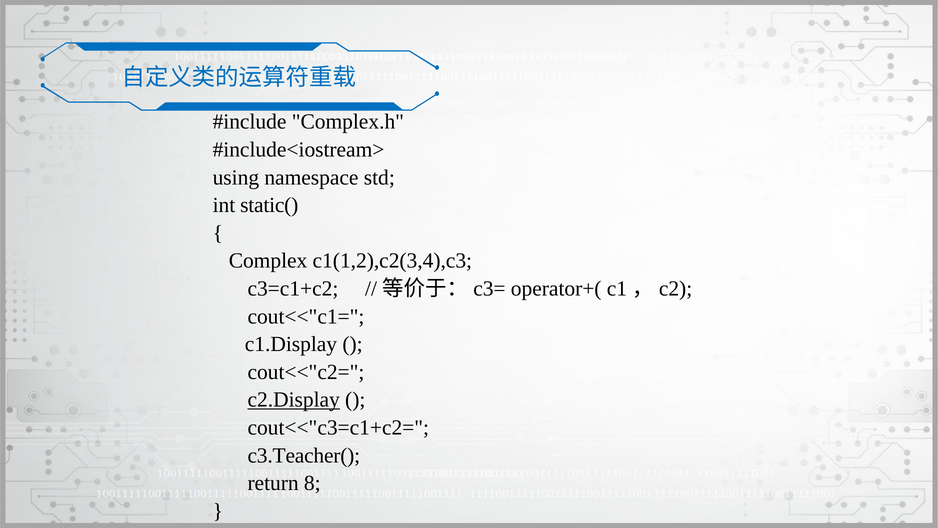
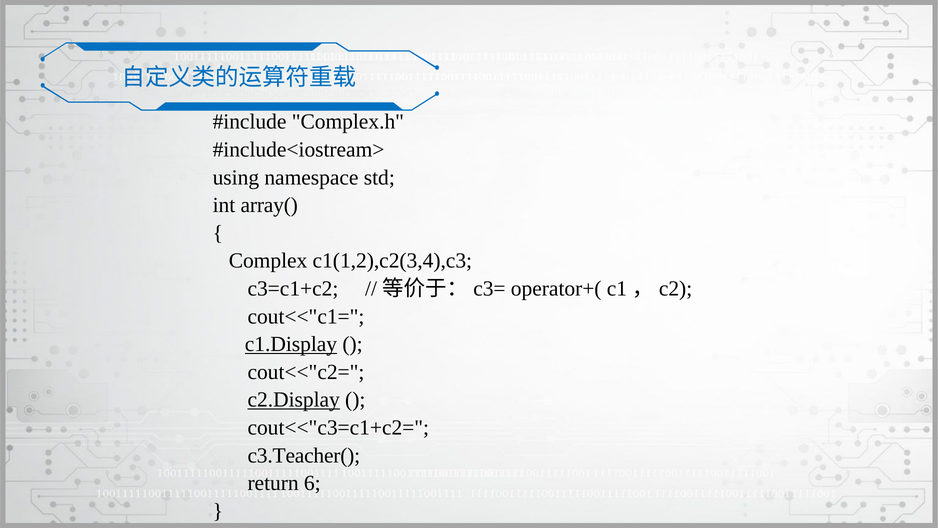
static(: static( -> array(
c1.Display underline: none -> present
8: 8 -> 6
